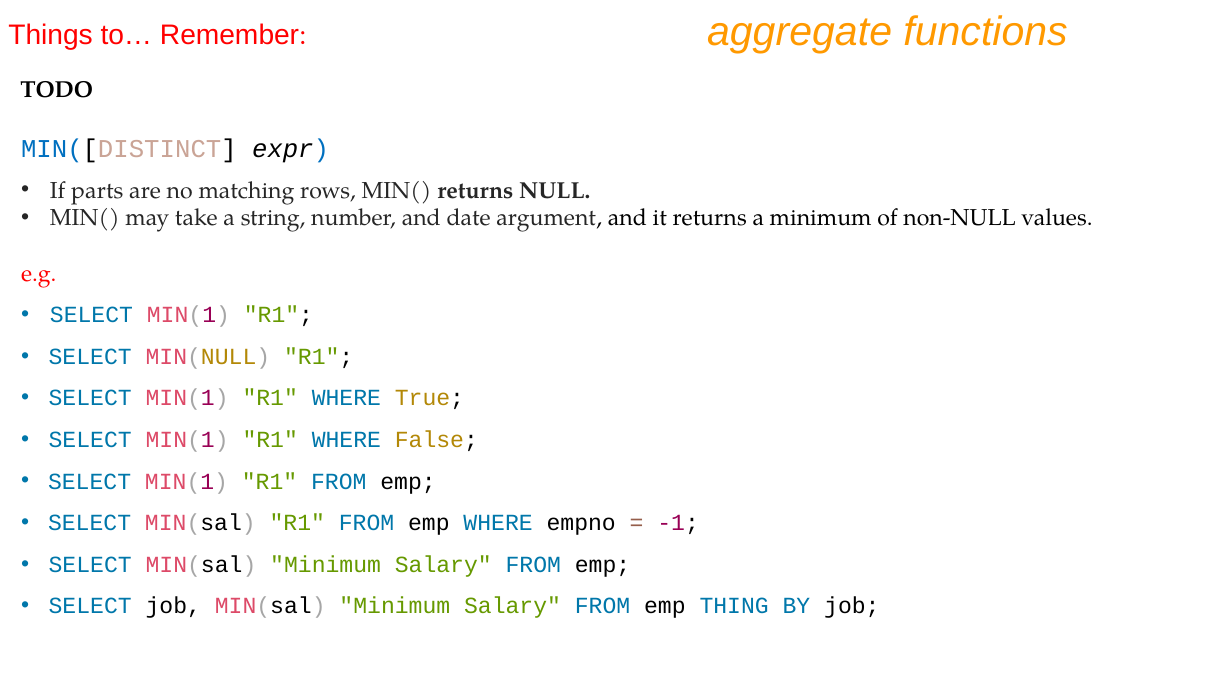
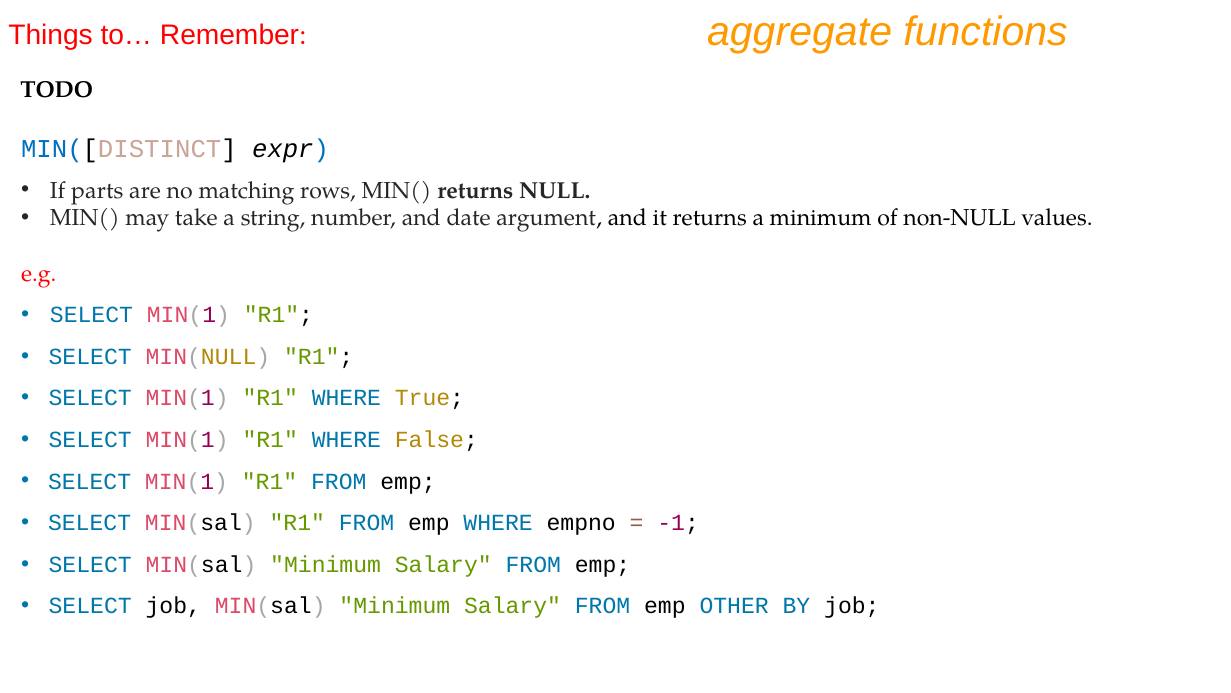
THING: THING -> OTHER
